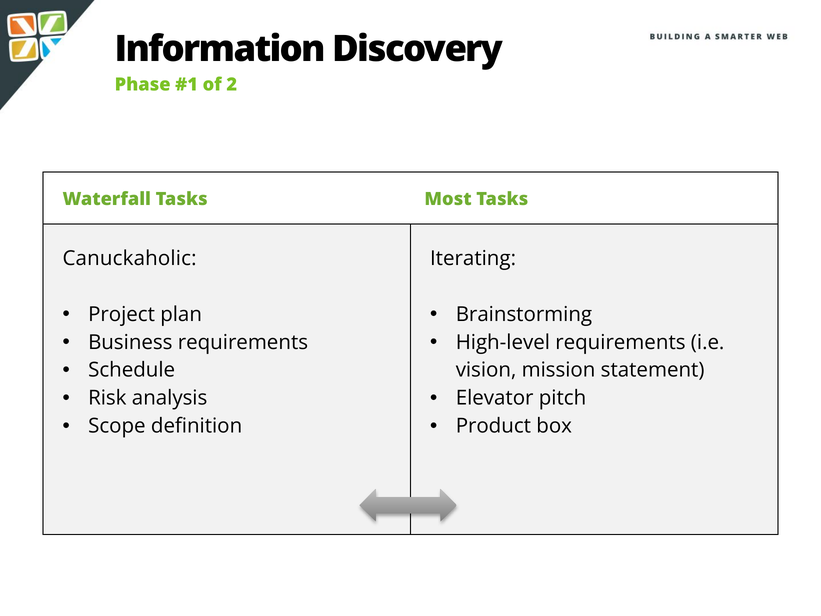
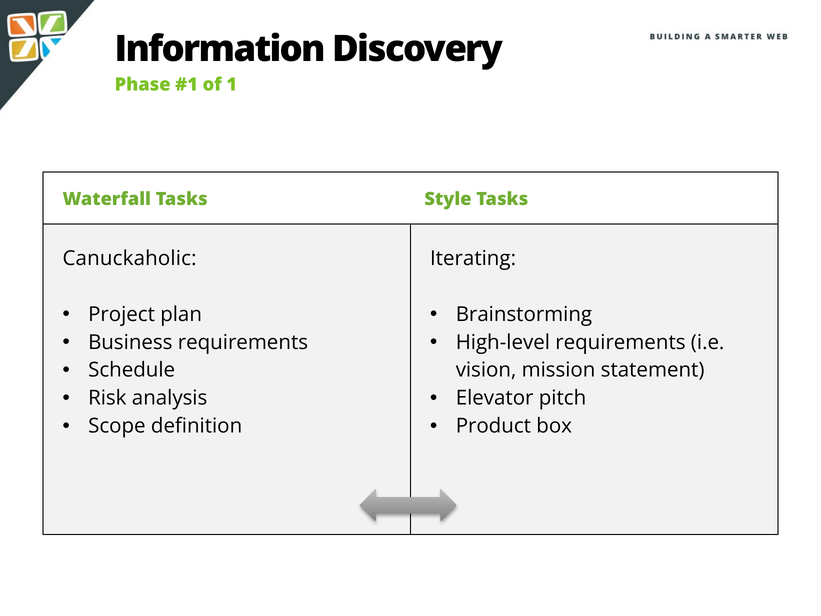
2: 2 -> 1
Most: Most -> Style
